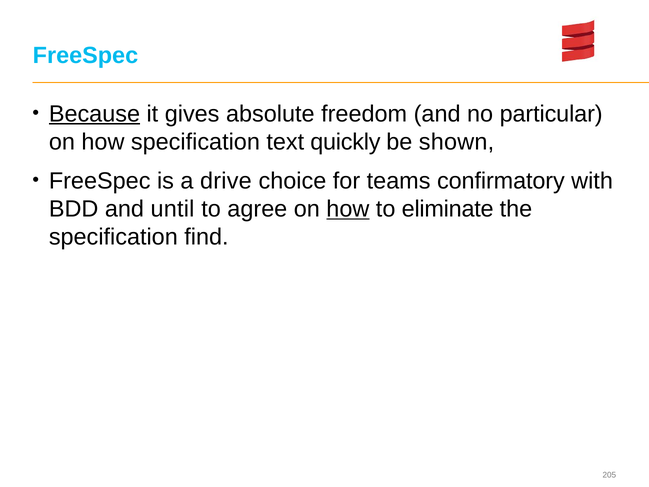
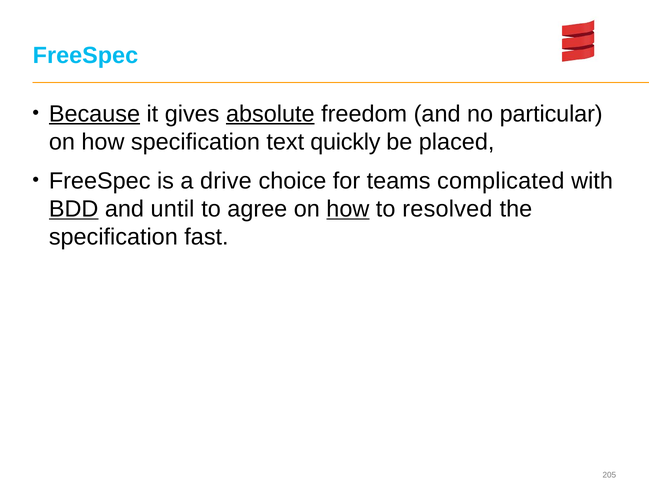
absolute underline: none -> present
shown: shown -> placed
confirmatory: confirmatory -> complicated
BDD underline: none -> present
eliminate: eliminate -> resolved
find: find -> fast
